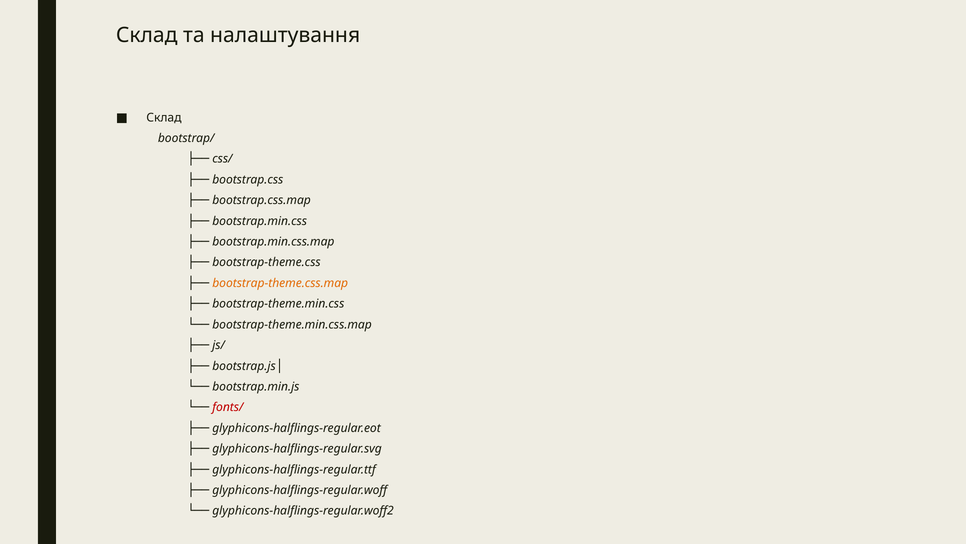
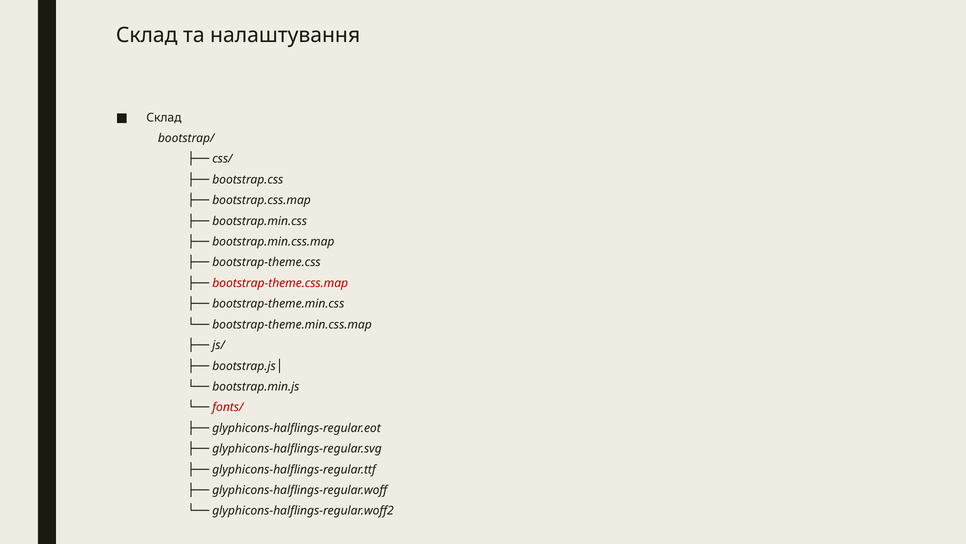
bootstrap-theme.css.map colour: orange -> red
